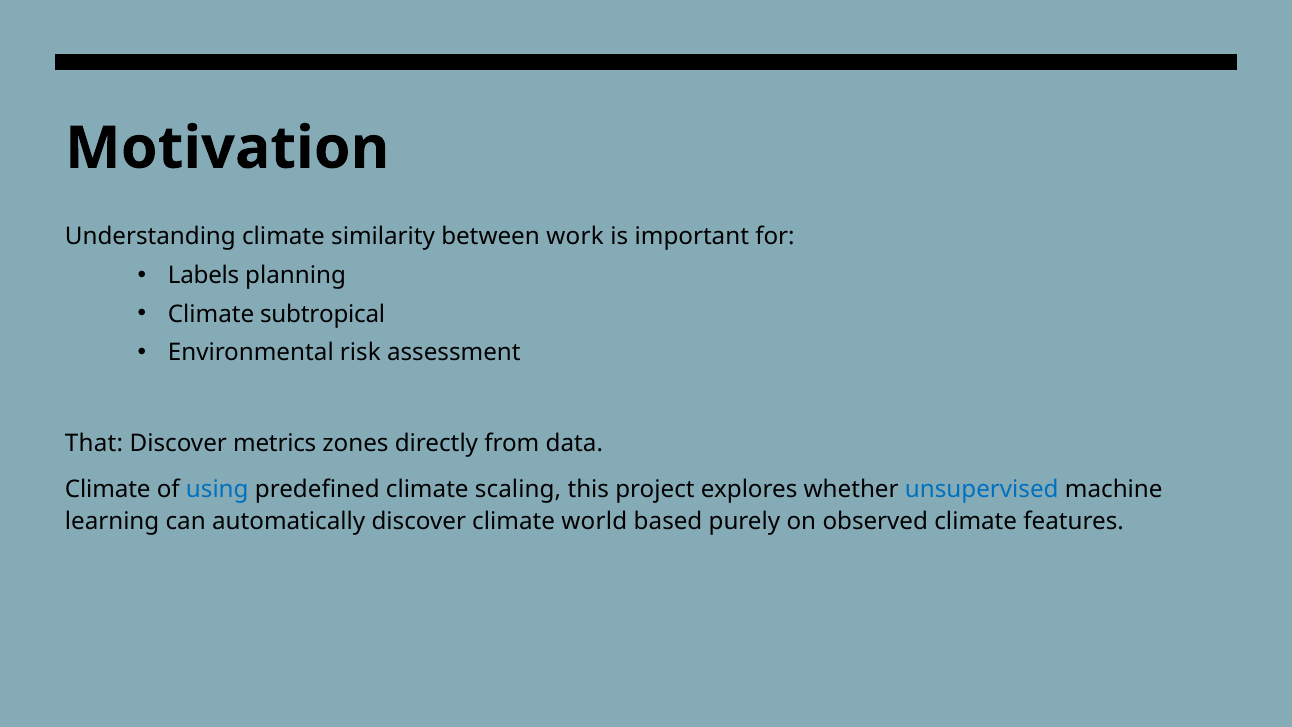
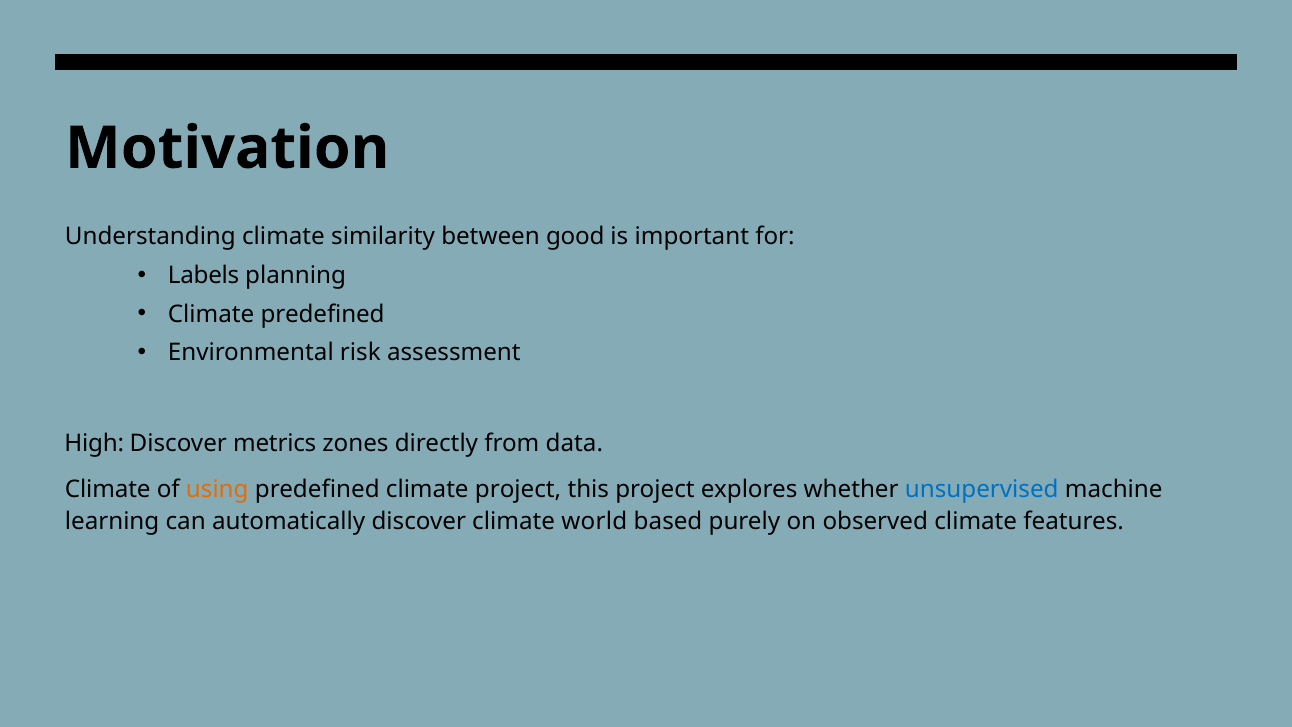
work: work -> good
Climate subtropical: subtropical -> predefined
That: That -> High
using colour: blue -> orange
climate scaling: scaling -> project
